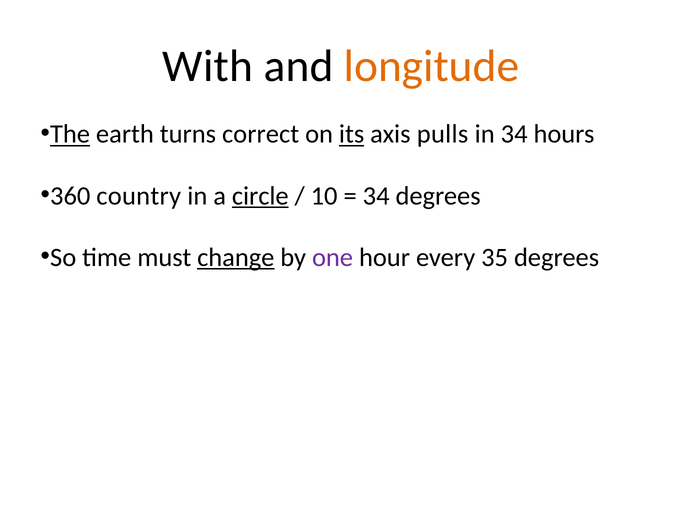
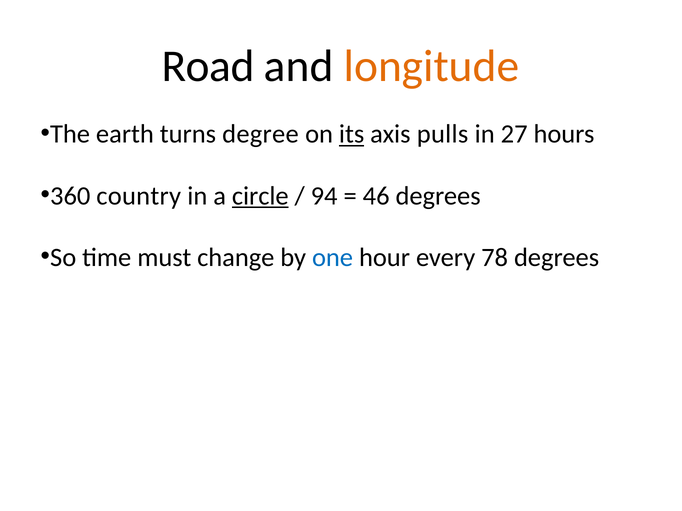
With: With -> Road
The underline: present -> none
correct: correct -> degree
in 34: 34 -> 27
10: 10 -> 94
34 at (376, 196): 34 -> 46
change underline: present -> none
one colour: purple -> blue
35: 35 -> 78
